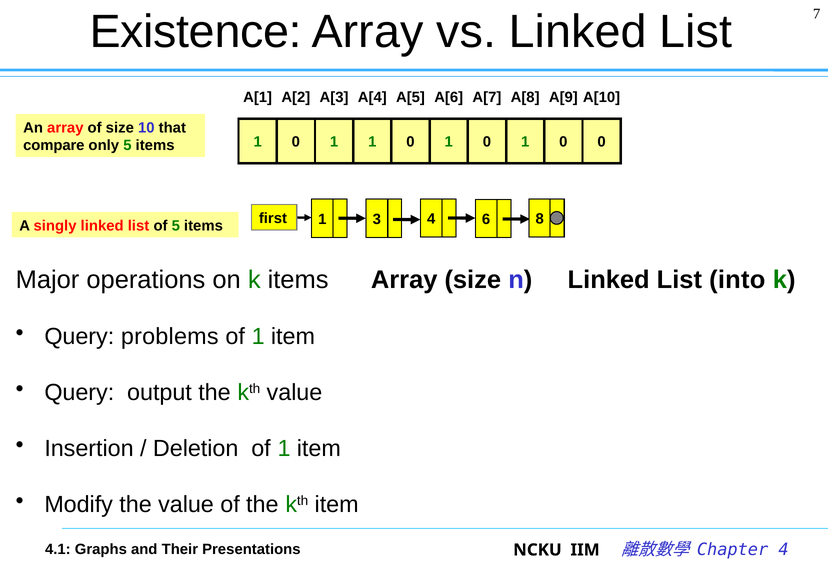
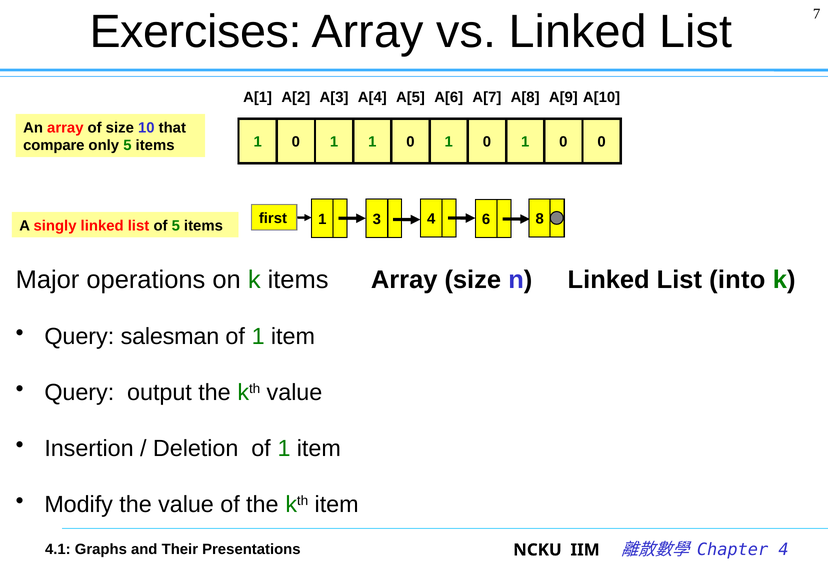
Existence: Existence -> Exercises
problems: problems -> salesman
